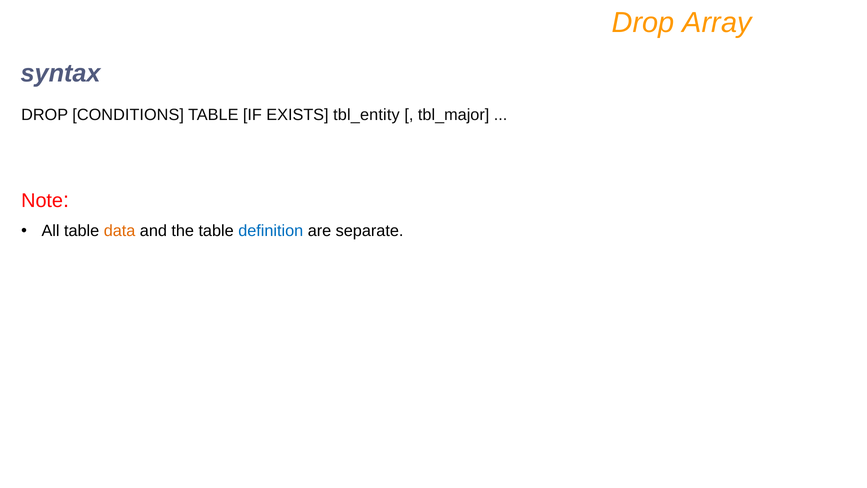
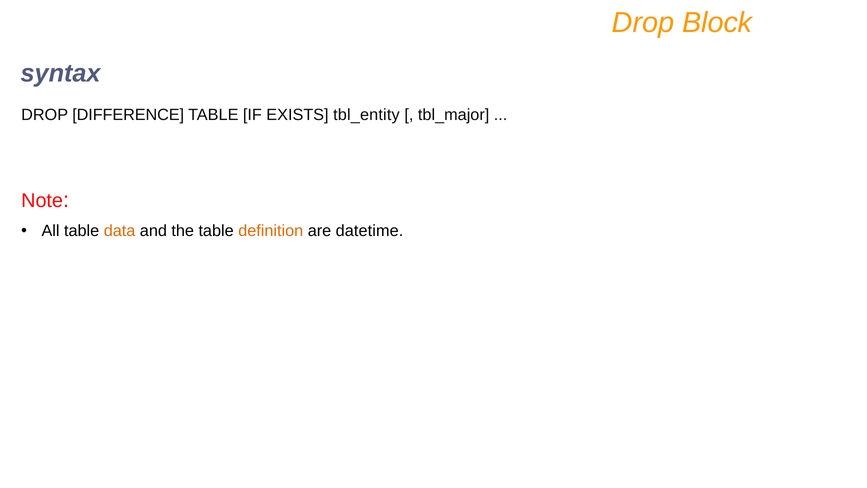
Array: Array -> Block
CONDITIONS: CONDITIONS -> DIFFERENCE
definition colour: blue -> orange
separate: separate -> datetime
